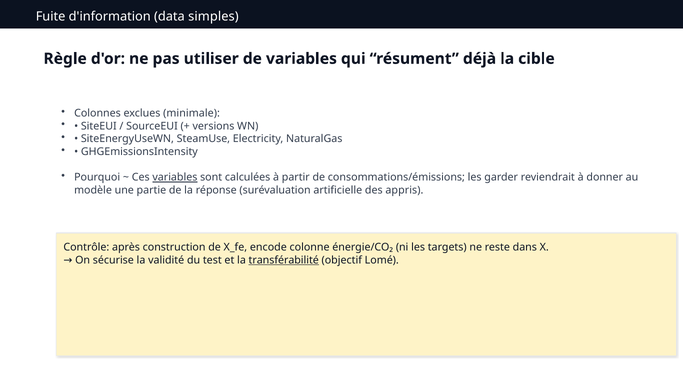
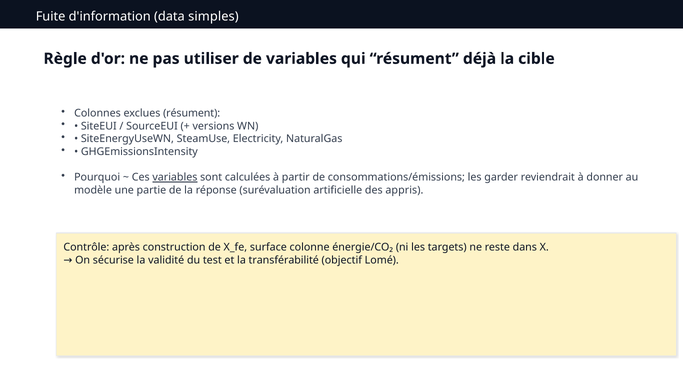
exclues minimale: minimale -> résument
encode: encode -> surface
transférabilité underline: present -> none
